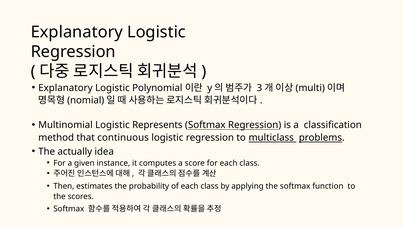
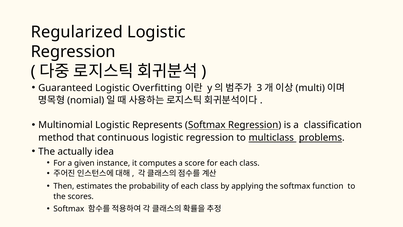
Explanatory at (77, 32): Explanatory -> Regularized
Explanatory at (65, 88): Explanatory -> Guaranteed
Polynomial: Polynomial -> Overfitting
